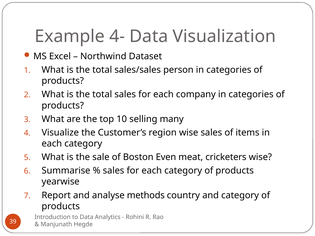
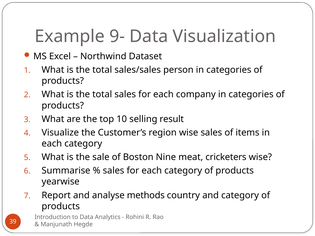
4-: 4- -> 9-
many: many -> result
Even: Even -> Nine
